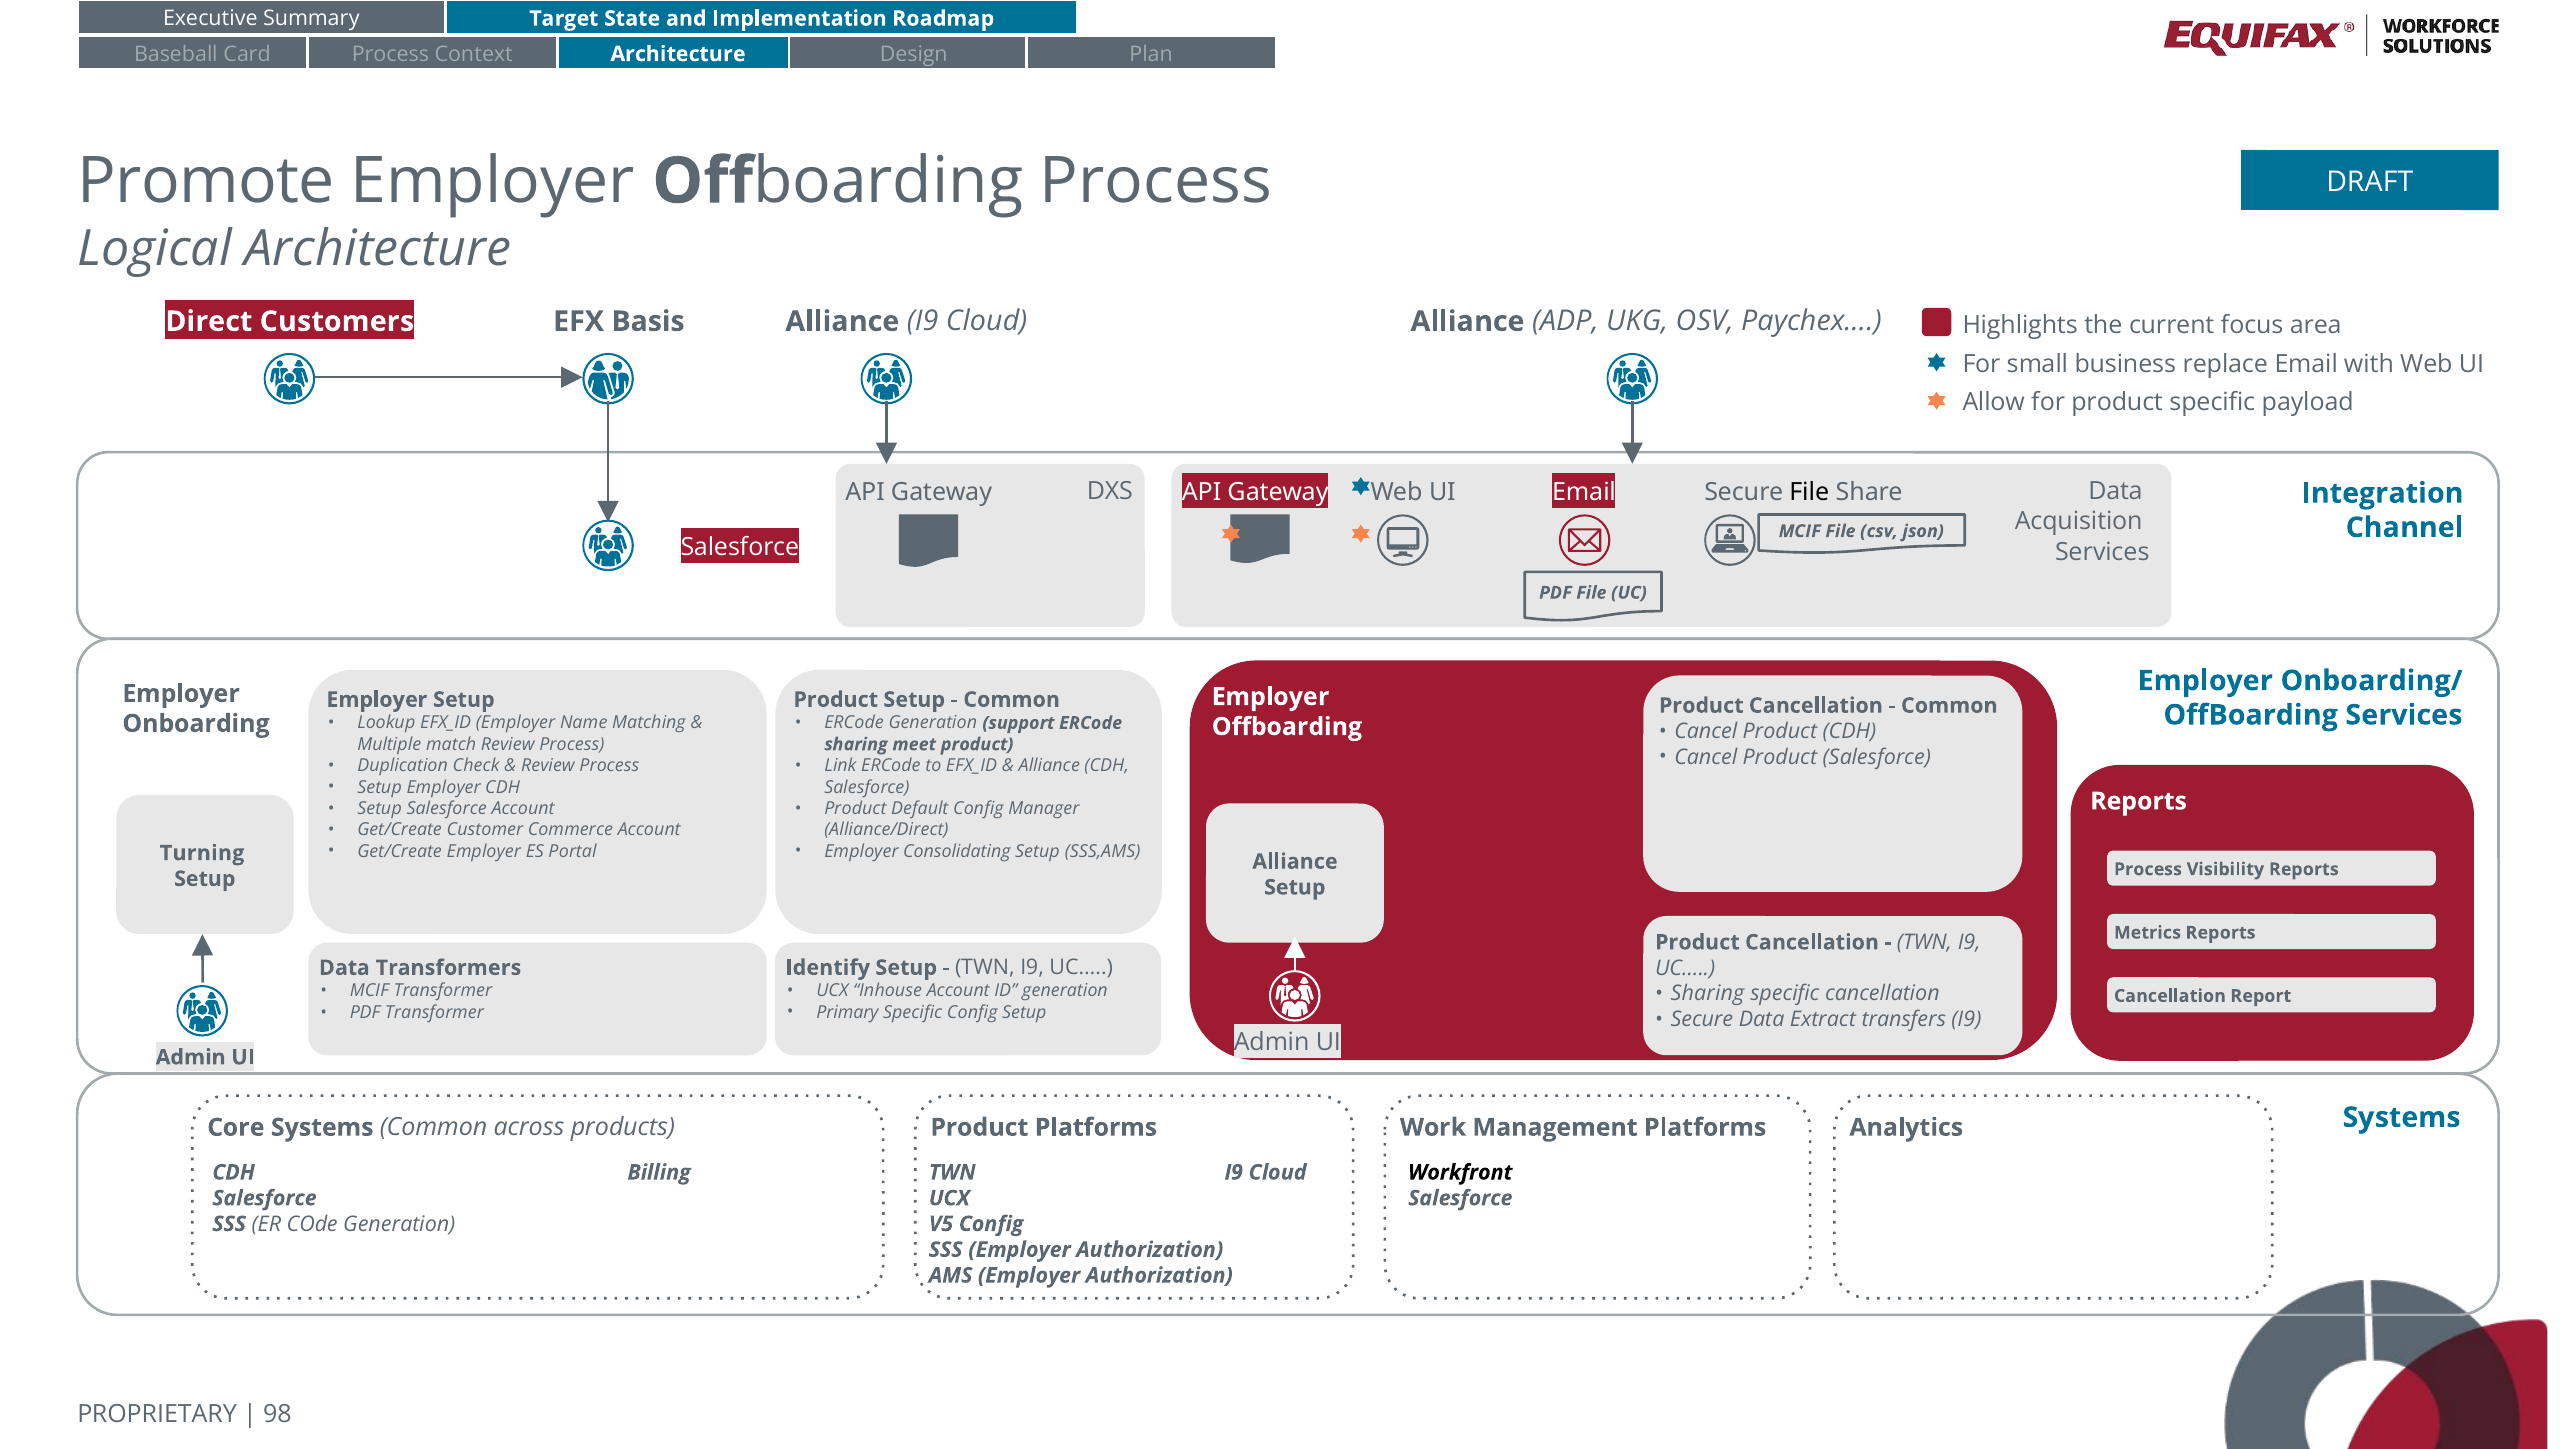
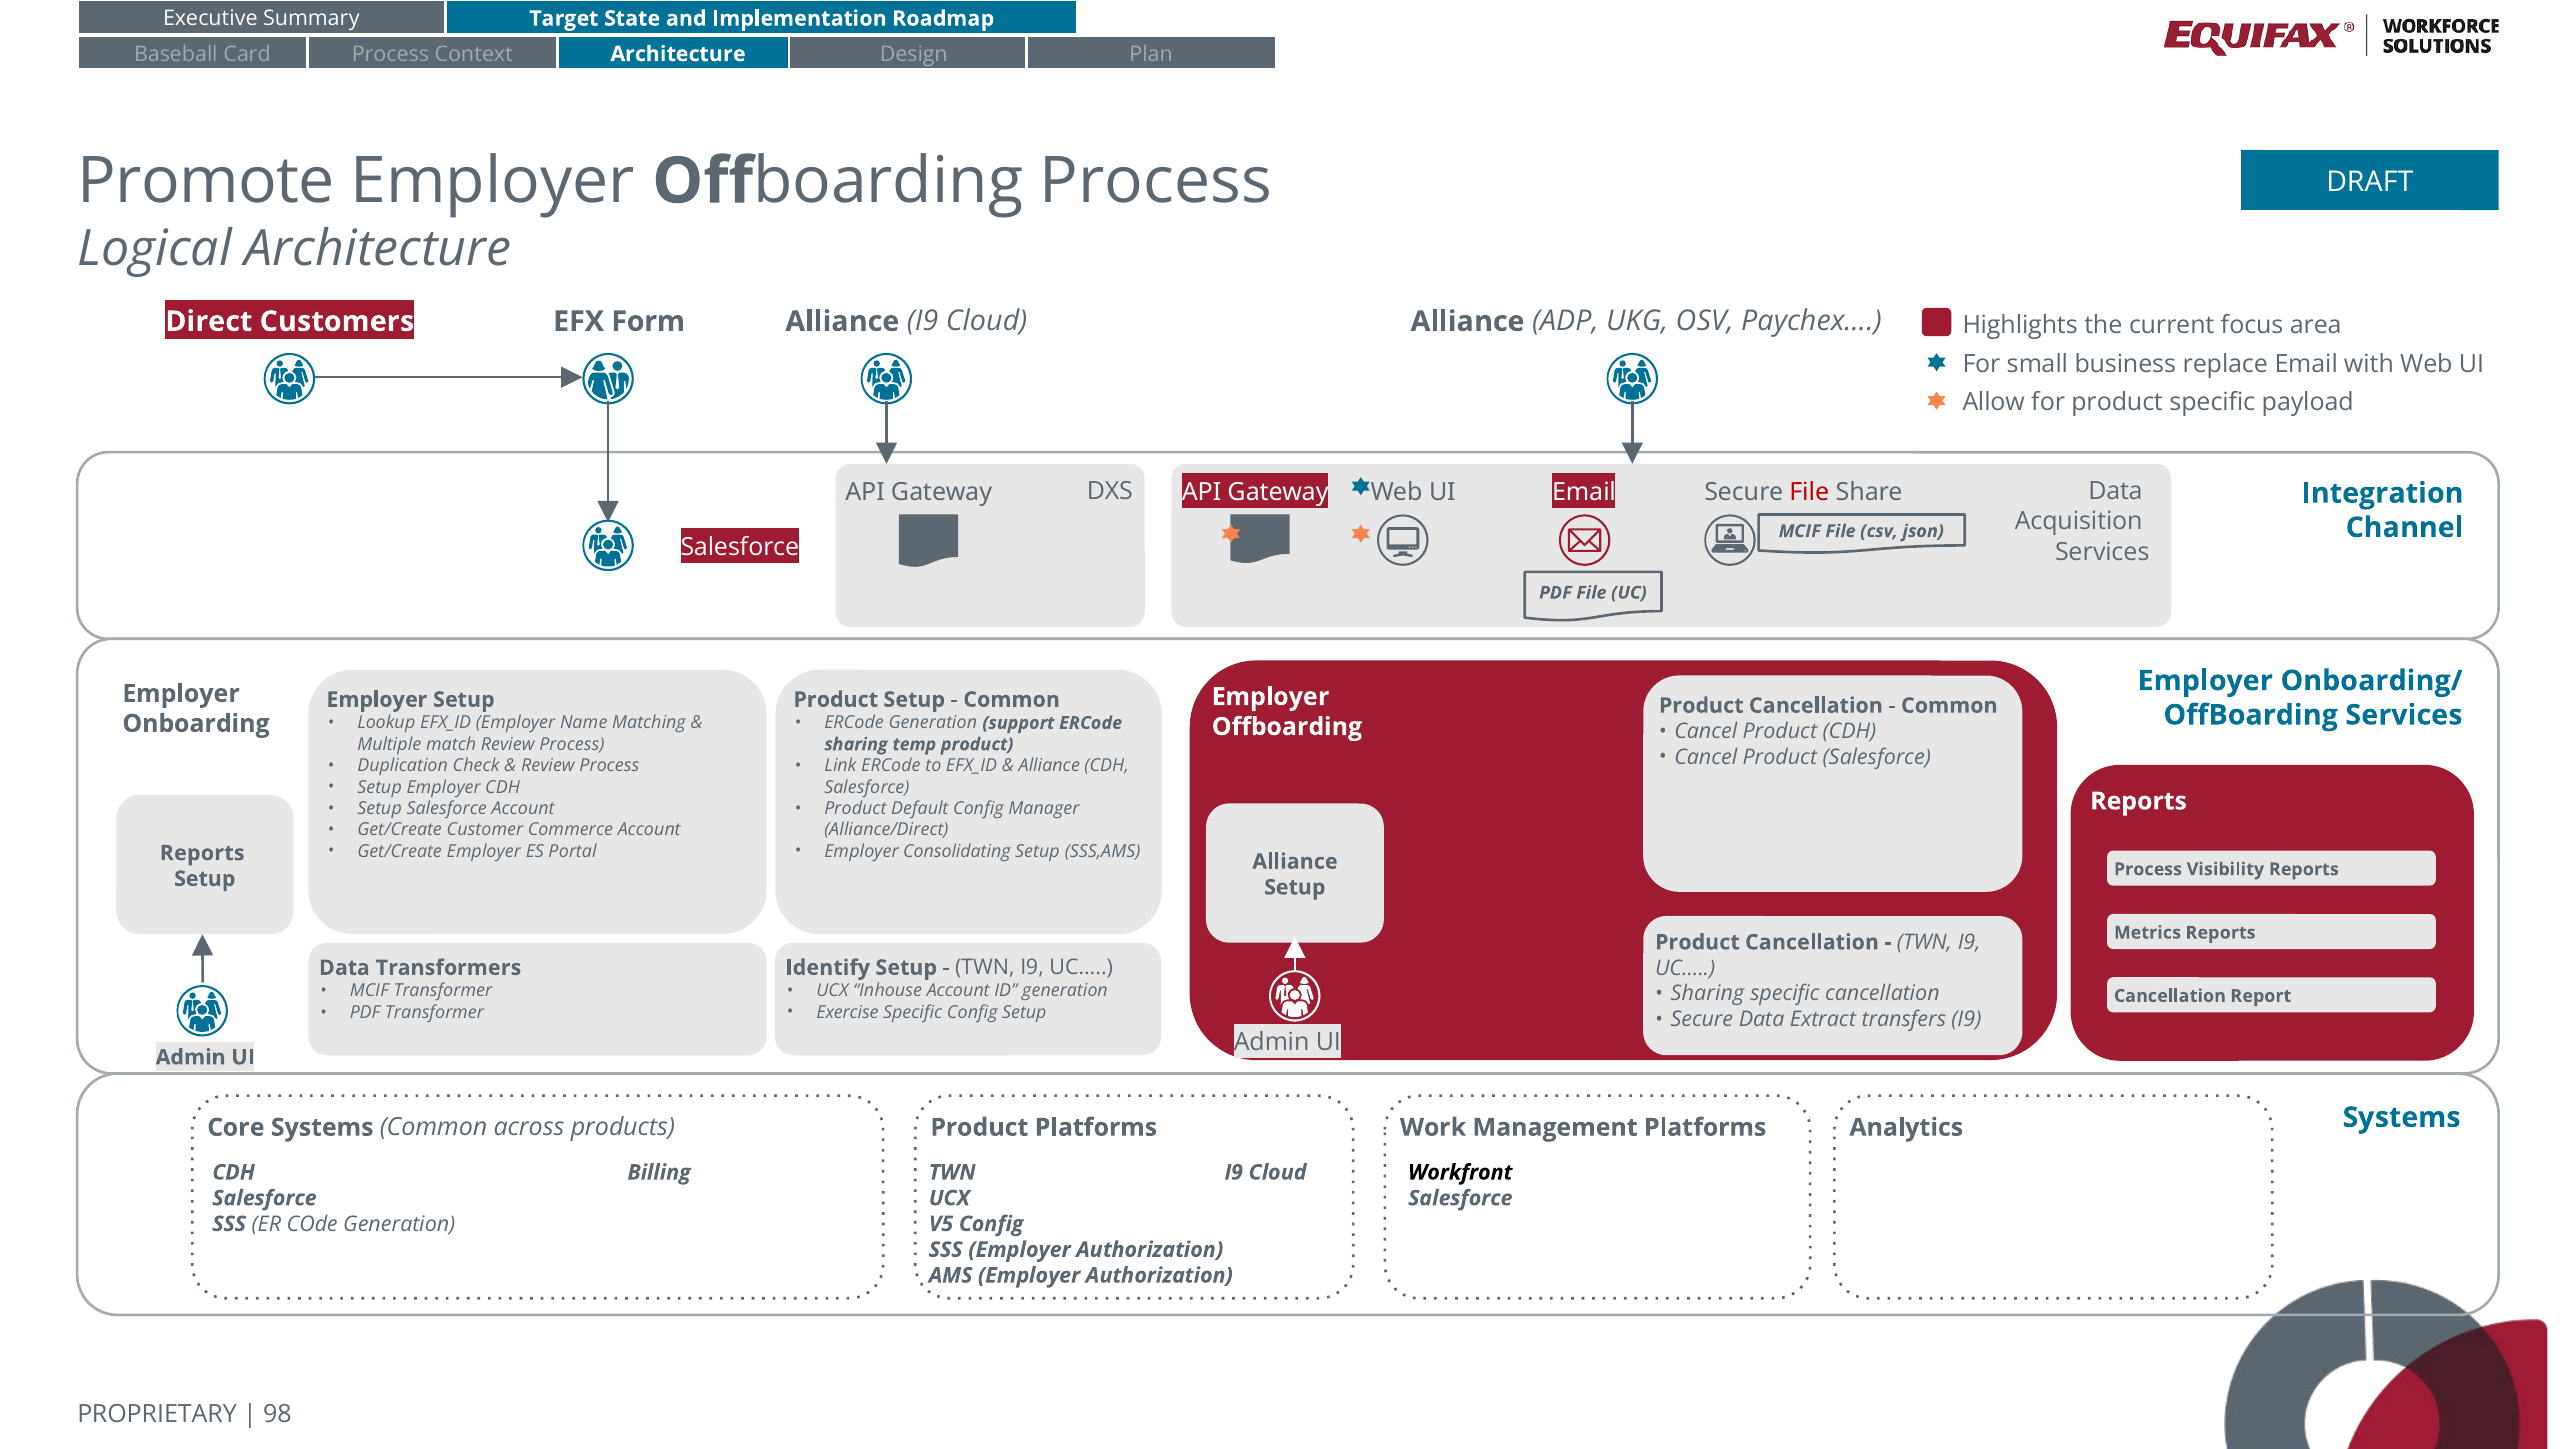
Basis: Basis -> Form
File at (1809, 492) colour: black -> red
meet: meet -> temp
Turning at (202, 853): Turning -> Reports
Primary: Primary -> Exercise
